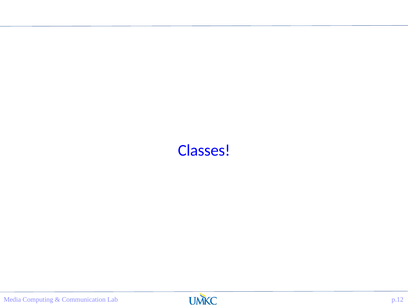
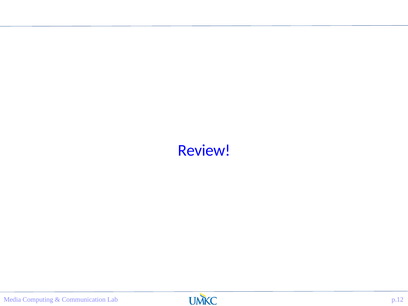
Classes: Classes -> Review
